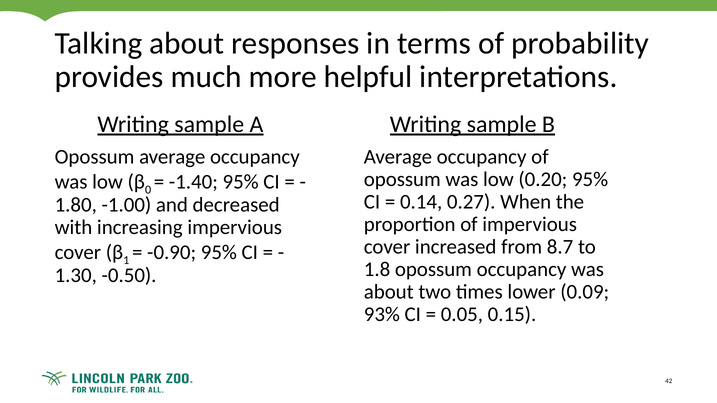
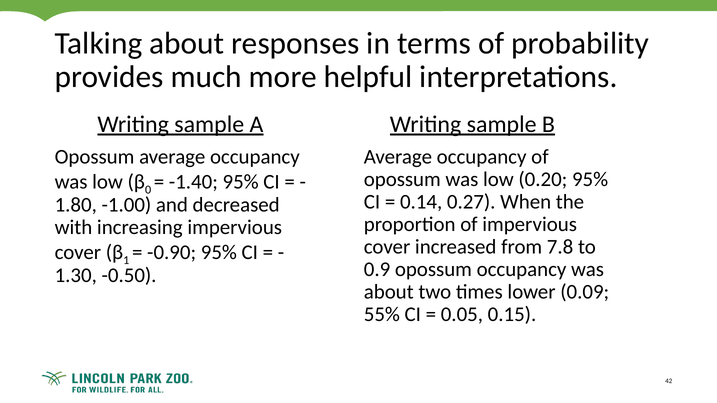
8.7: 8.7 -> 7.8
1.8: 1.8 -> 0.9
93%: 93% -> 55%
